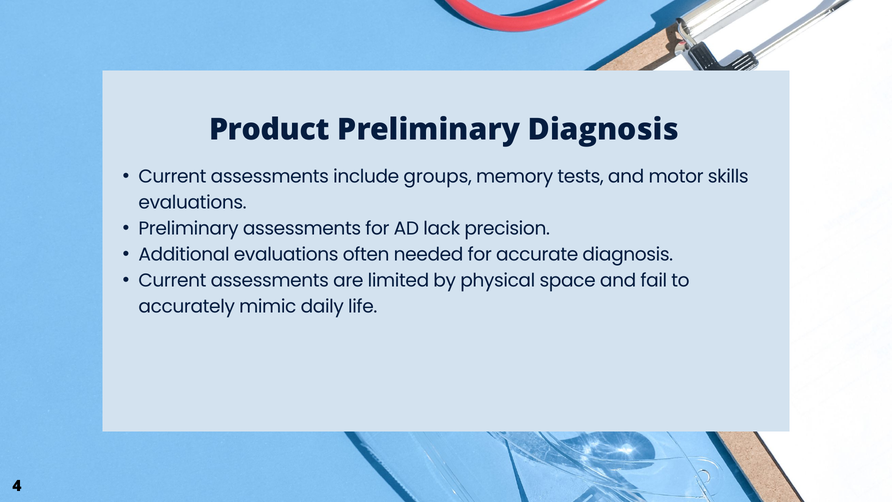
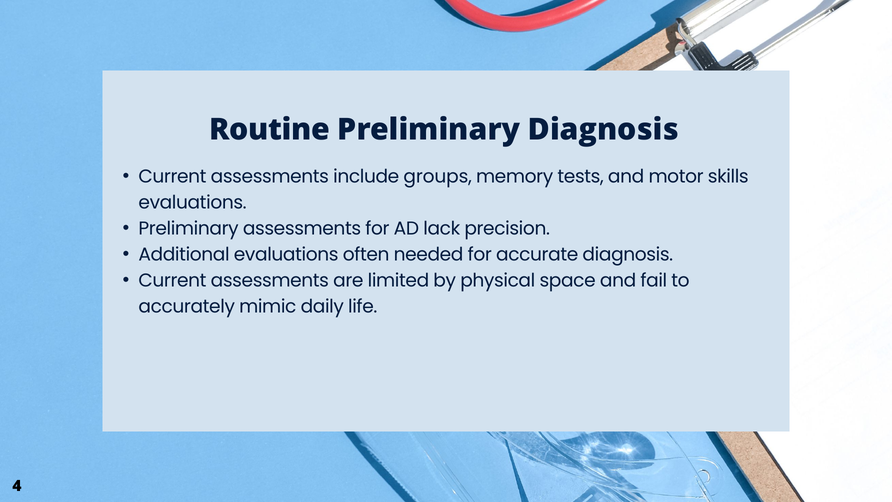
Product: Product -> Routine
